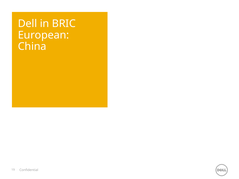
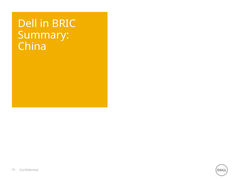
European: European -> Summary
